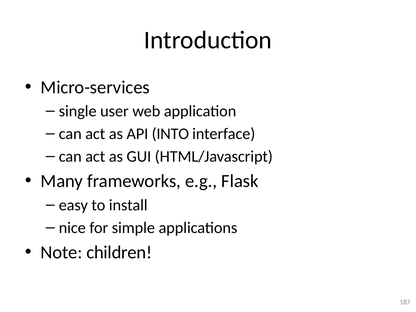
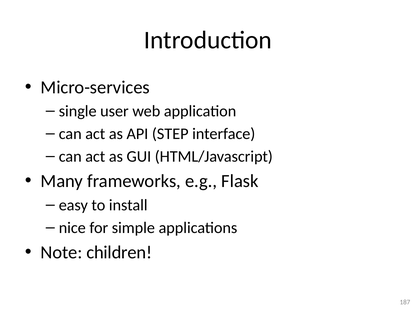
INTO: INTO -> STEP
